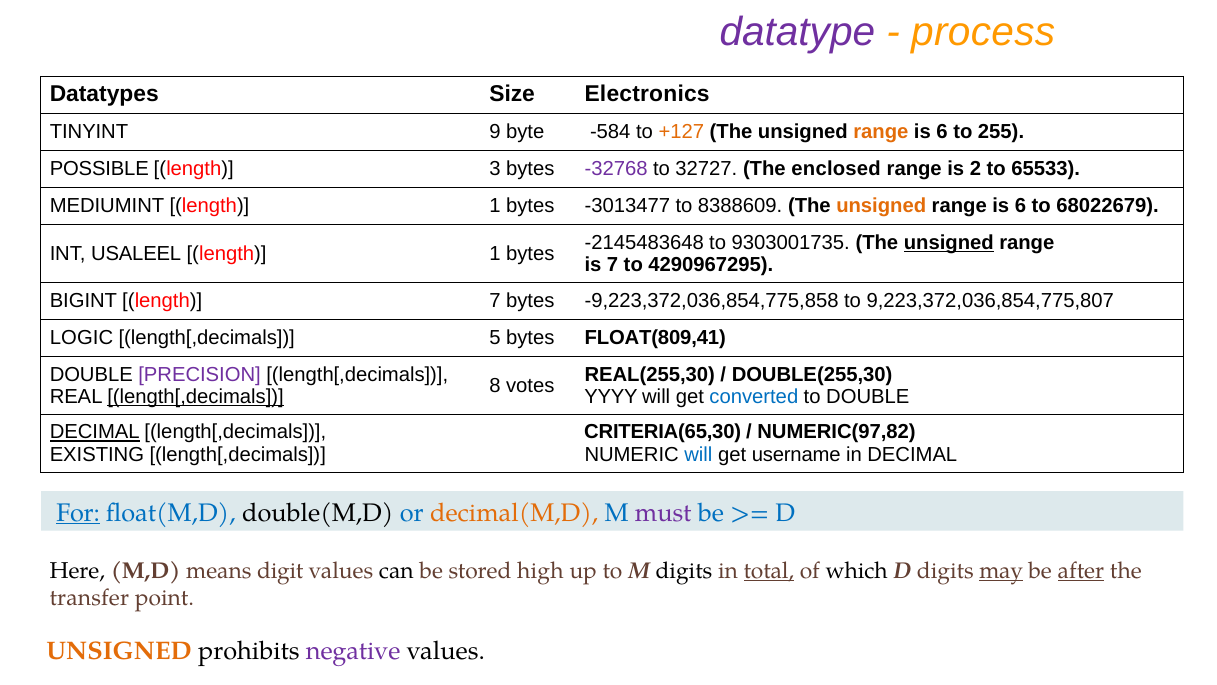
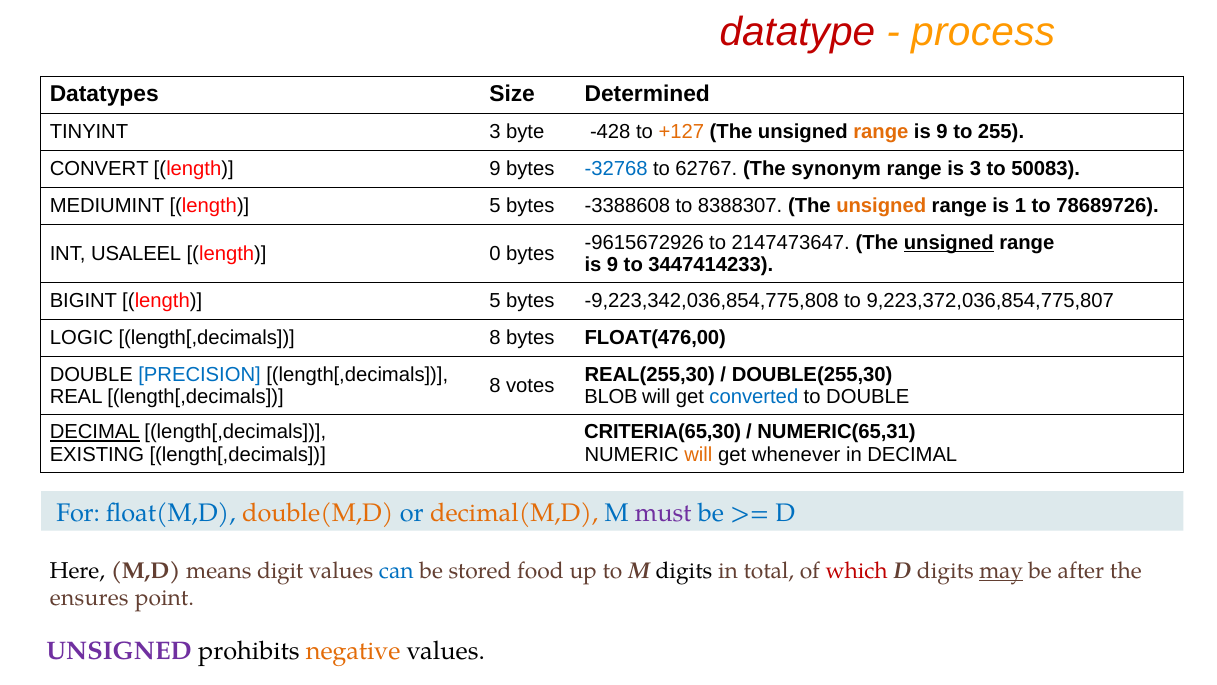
datatype colour: purple -> red
Electronics: Electronics -> Determined
TINYINT 9: 9 -> 3
-584: -584 -> -428
6 at (942, 132): 6 -> 9
POSSIBLE: POSSIBLE -> CONVERT
length 3: 3 -> 9
-32768 colour: purple -> blue
32727: 32727 -> 62767
enclosed: enclosed -> synonym
is 2: 2 -> 3
65533: 65533 -> 50083
MEDIUMINT length 1: 1 -> 5
-3013477: -3013477 -> -3388608
8388609: 8388609 -> 8388307
6 at (1020, 206): 6 -> 1
68022679: 68022679 -> 78689726
-2145483648: -2145483648 -> -9615672926
9303001735: 9303001735 -> 2147473647
1 at (495, 254): 1 -> 0
7 at (612, 265): 7 -> 9
4290967295: 4290967295 -> 3447414233
BIGINT length 7: 7 -> 5
-9,223,372,036,854,775,858: -9,223,372,036,854,775,858 -> -9,223,342,036,854,775,808
5 at (495, 338): 5 -> 8
FLOAT(809,41: FLOAT(809,41 -> FLOAT(476,00
PRECISION colour: purple -> blue
length[,decimals at (196, 397) underline: present -> none
YYYY: YYYY -> BLOB
NUMERIC(97,82: NUMERIC(97,82 -> NUMERIC(65,31
will at (698, 454) colour: blue -> orange
username: username -> whenever
For underline: present -> none
double(M,D colour: black -> orange
can colour: black -> blue
high: high -> food
total underline: present -> none
which colour: black -> red
after underline: present -> none
transfer: transfer -> ensures
UNSIGNED at (119, 651) colour: orange -> purple
negative colour: purple -> orange
